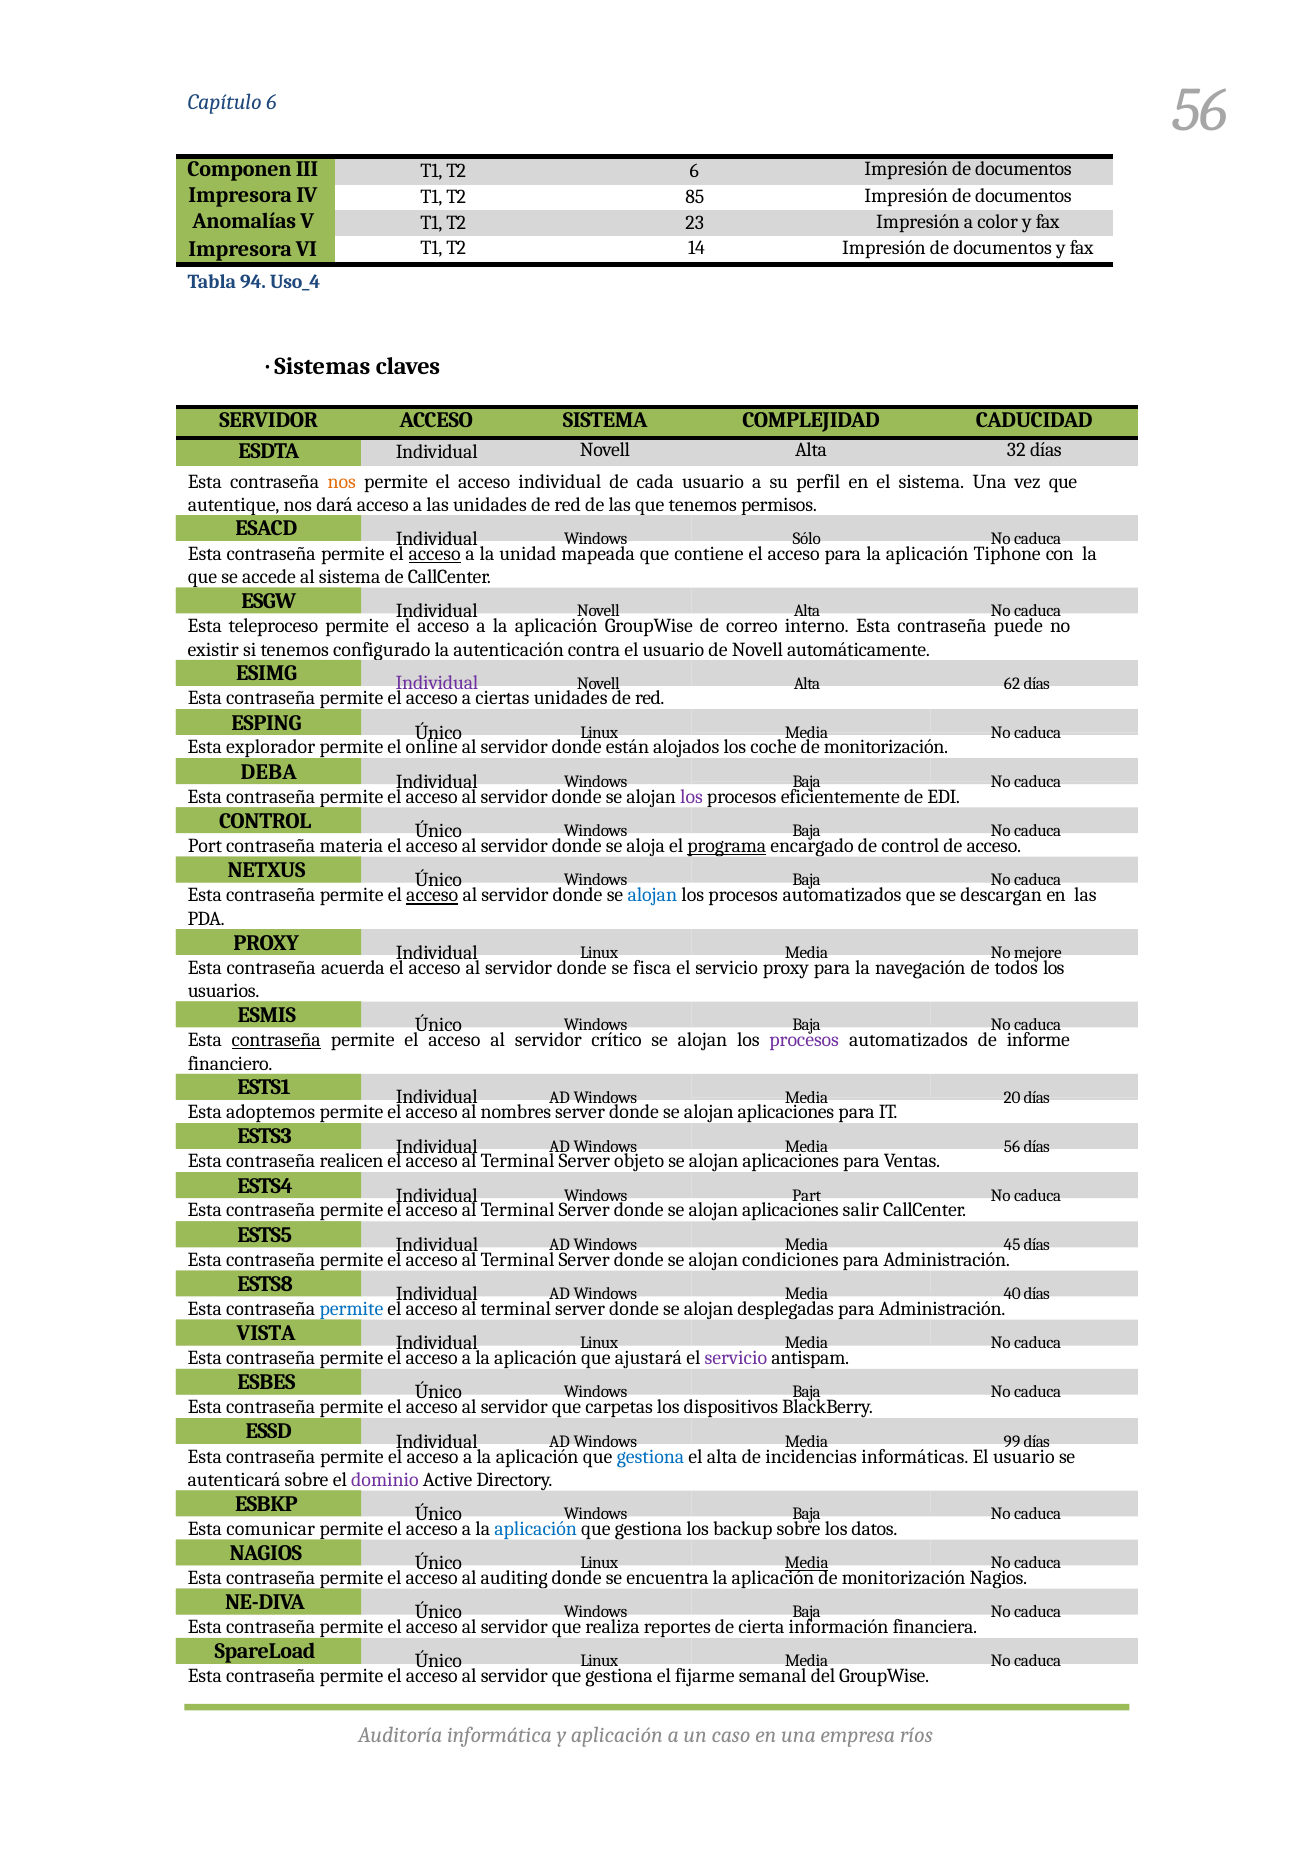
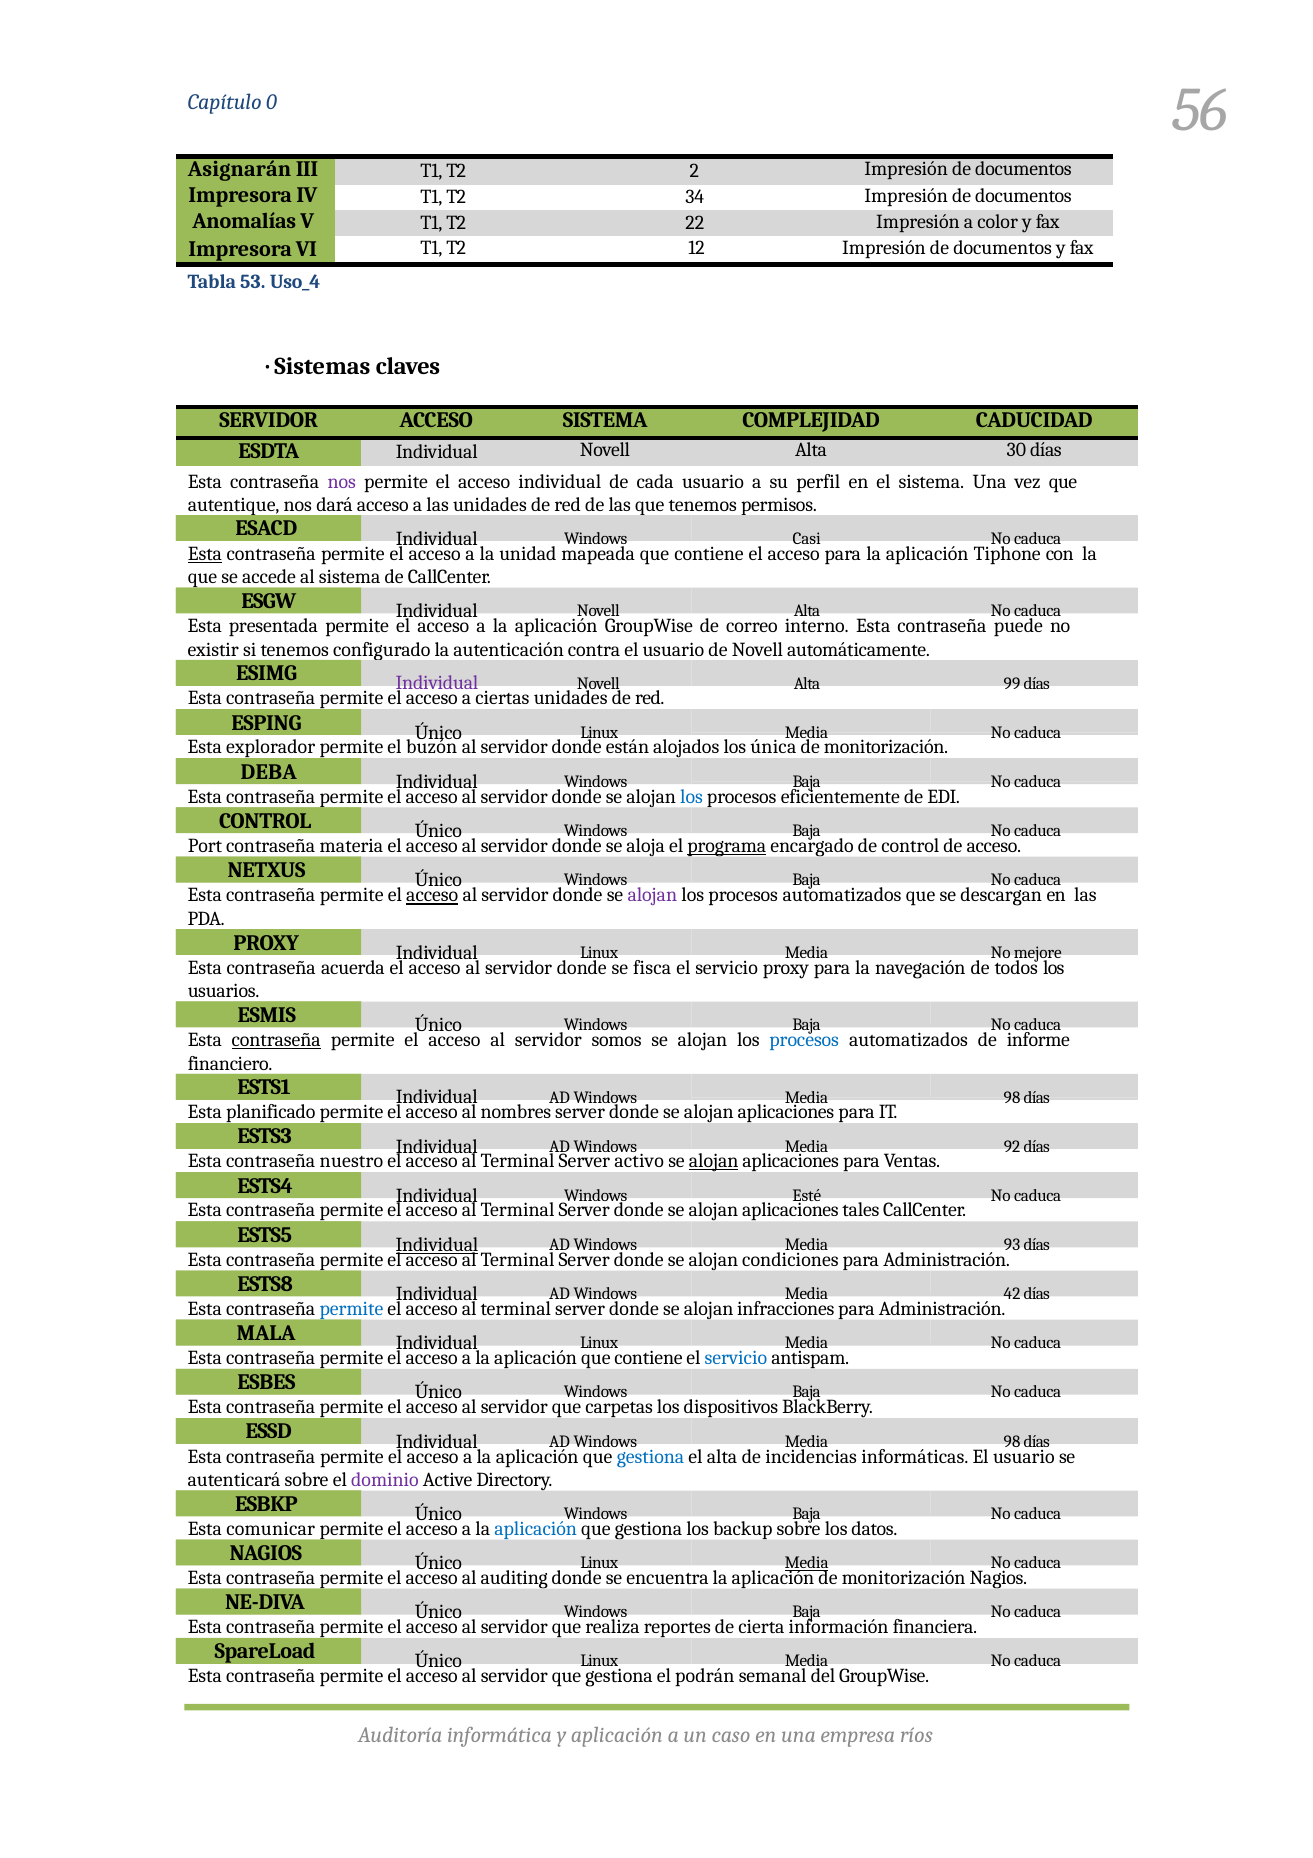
Capítulo 6: 6 -> 0
Componen: Componen -> Asignarán
T2 6: 6 -> 2
85: 85 -> 34
23: 23 -> 22
14: 14 -> 12
94: 94 -> 53
32: 32 -> 30
nos at (342, 481) colour: orange -> purple
Sólo: Sólo -> Casi
Esta at (205, 554) underline: none -> present
acceso at (435, 554) underline: present -> none
teleproceso: teleproceso -> presentada
62: 62 -> 99
online: online -> buzón
coche: coche -> única
los at (692, 797) colour: purple -> blue
alojan at (652, 895) colour: blue -> purple
crítico: crítico -> somos
procesos at (804, 1040) colour: purple -> blue
20 at (1012, 1097): 20 -> 98
adoptemos: adoptemos -> planificado
Media 56: 56 -> 92
realicen: realicen -> nuestro
objeto: objeto -> activo
alojan at (714, 1161) underline: none -> present
Part: Part -> Esté
salir: salir -> tales
Individual at (437, 1245) underline: none -> present
45: 45 -> 93
40: 40 -> 42
desplegadas: desplegadas -> infracciones
VISTA: VISTA -> MALA
aplicación que ajustará: ajustará -> contiene
servicio at (736, 1358) colour: purple -> blue
99 at (1012, 1442): 99 -> 98
fijarme: fijarme -> podrán
